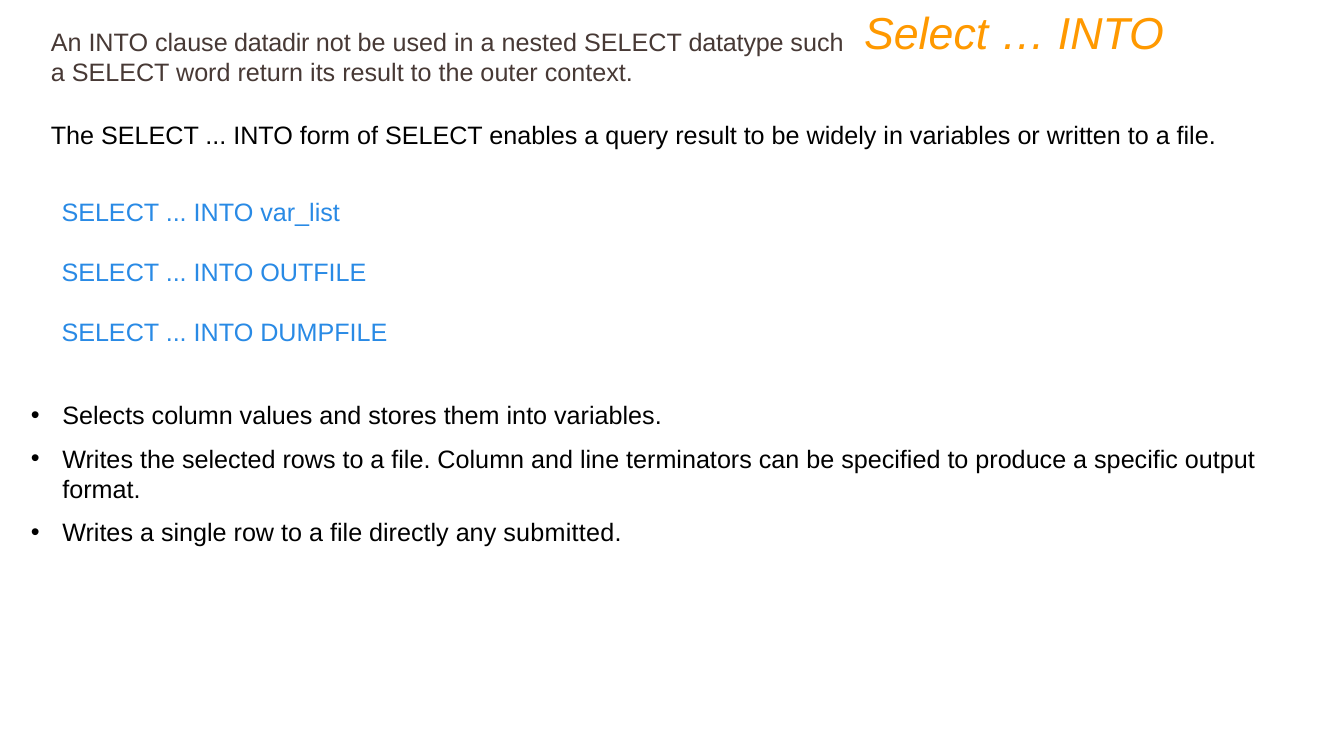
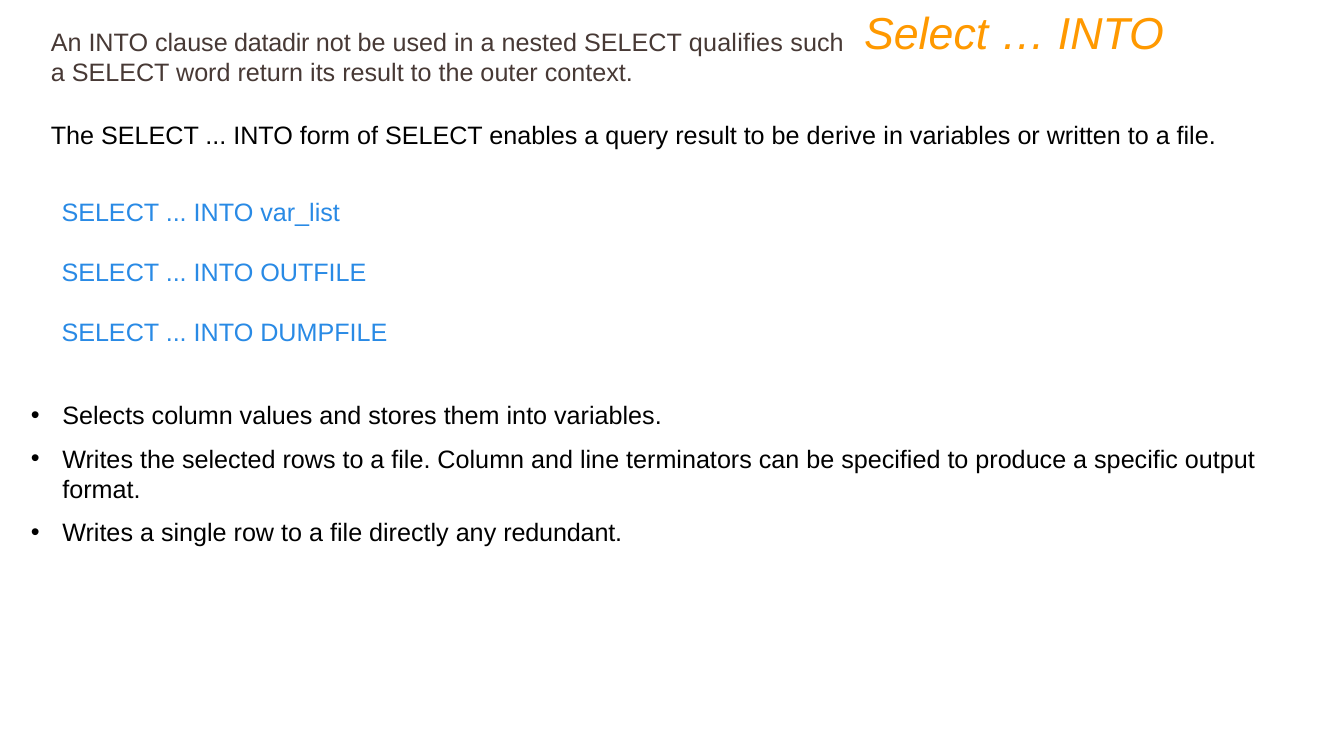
datatype: datatype -> qualifies
widely: widely -> derive
submitted: submitted -> redundant
